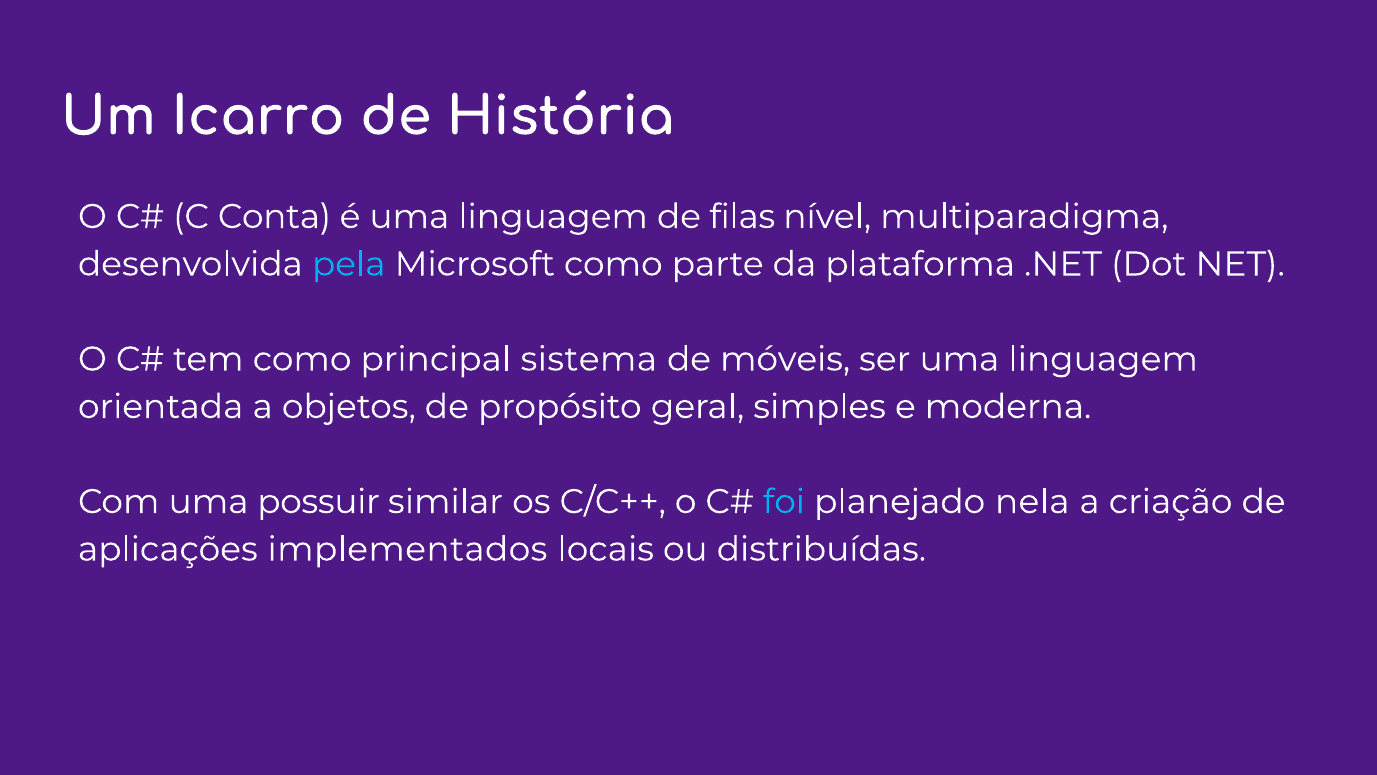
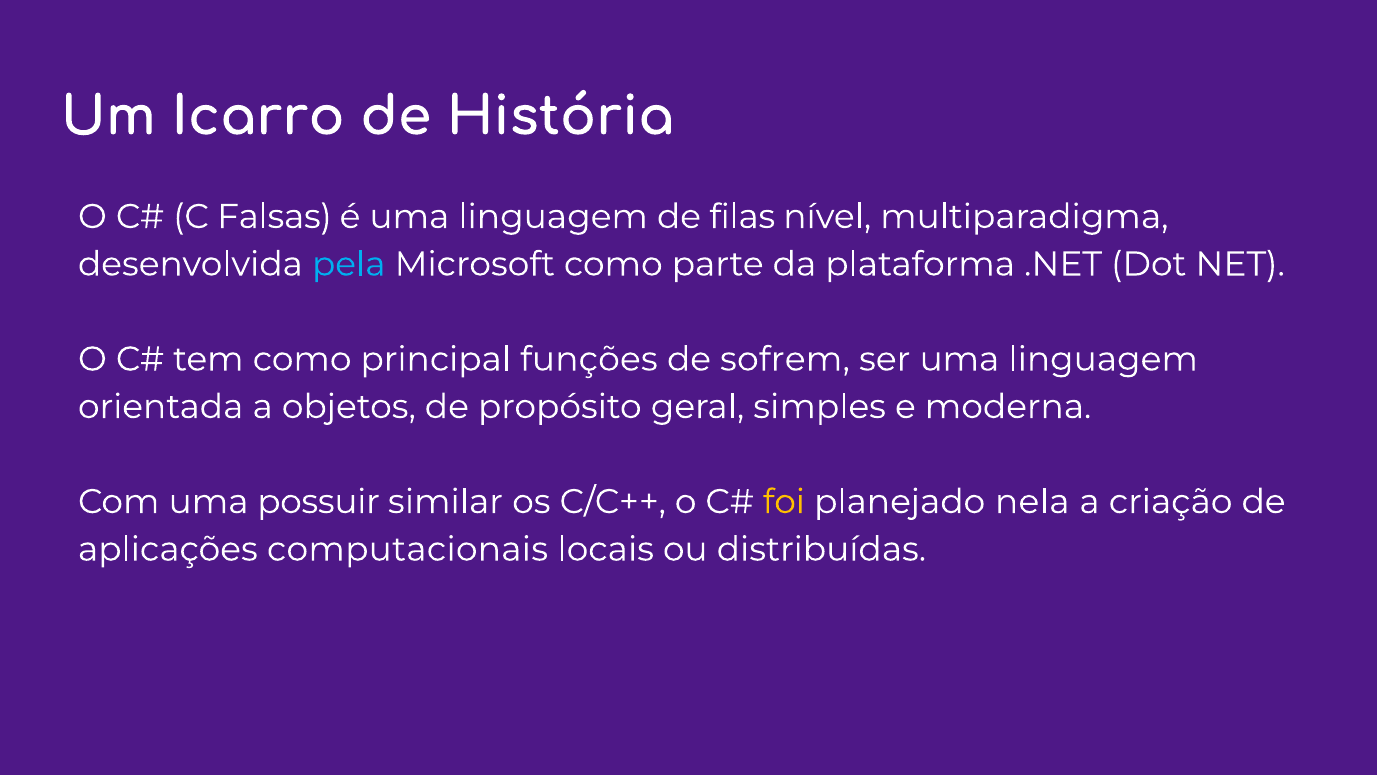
Conta: Conta -> Falsas
sistema: sistema -> funções
móveis: móveis -> sofrem
foi colour: light blue -> yellow
implementados: implementados -> computacionais
